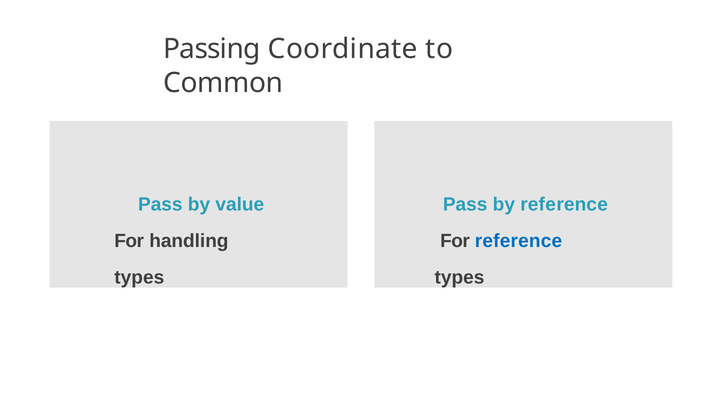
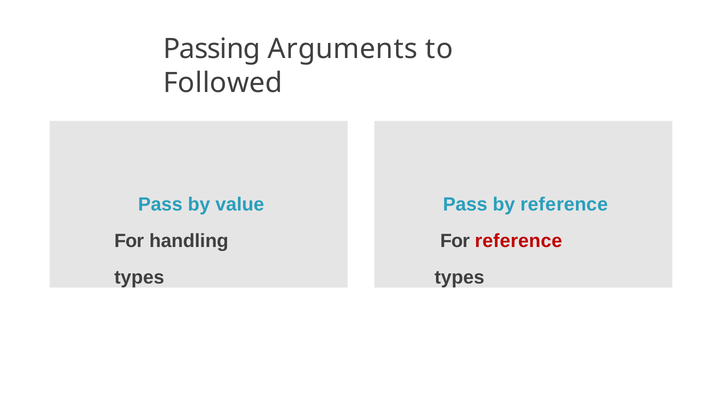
Coordinate: Coordinate -> Arguments
Common: Common -> Followed
reference at (519, 241) colour: blue -> red
